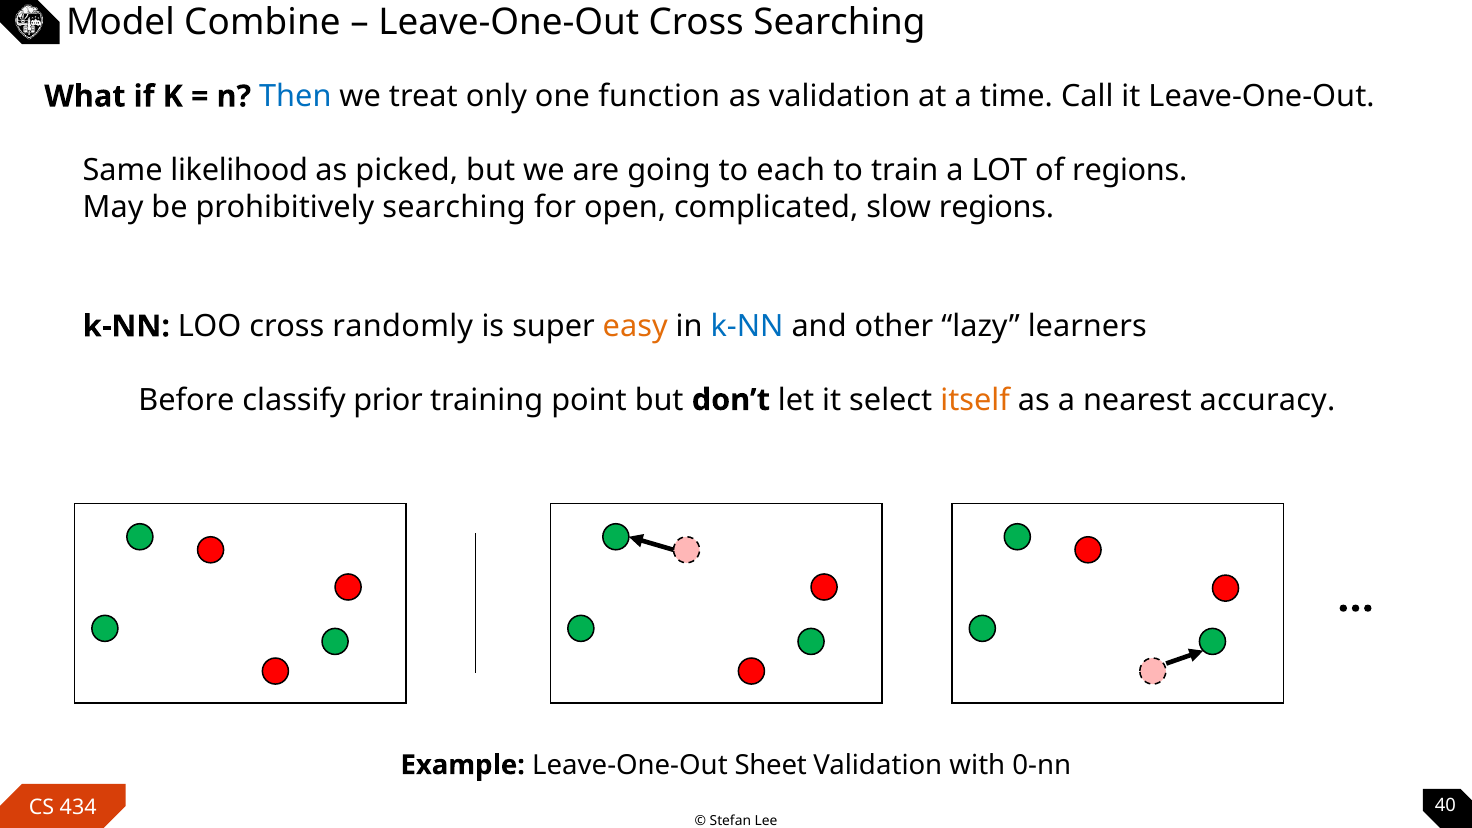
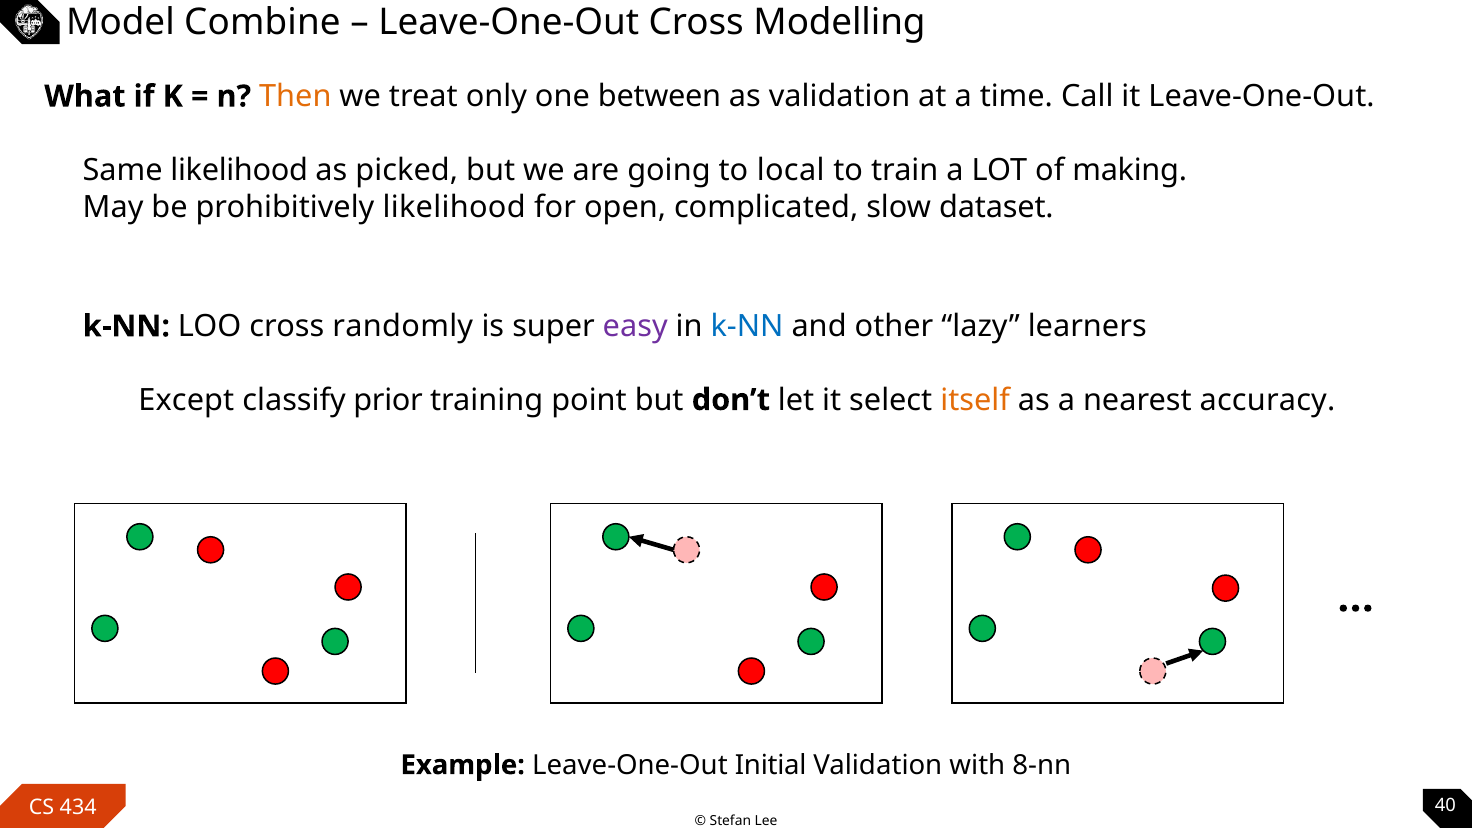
Cross Searching: Searching -> Modelling
Then colour: blue -> orange
function: function -> between
each: each -> local
of regions: regions -> making
prohibitively searching: searching -> likelihood
slow regions: regions -> dataset
easy colour: orange -> purple
Before: Before -> Except
Sheet: Sheet -> Initial
0-nn: 0-nn -> 8-nn
